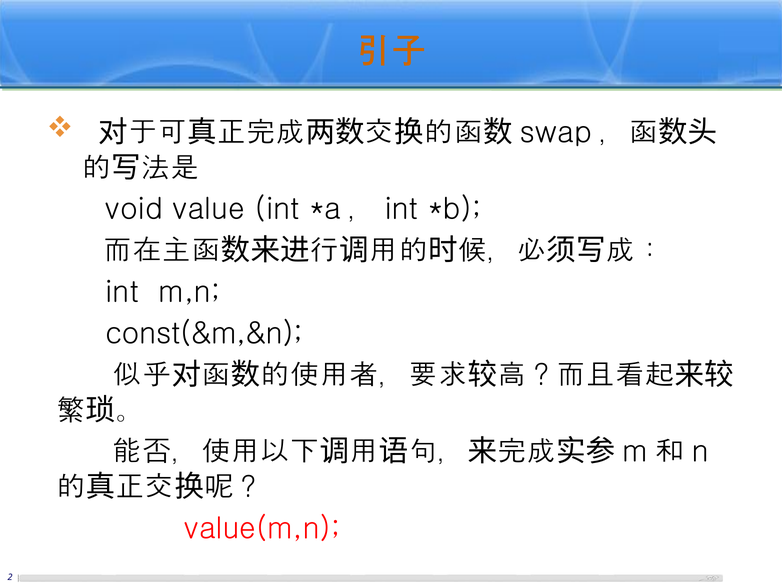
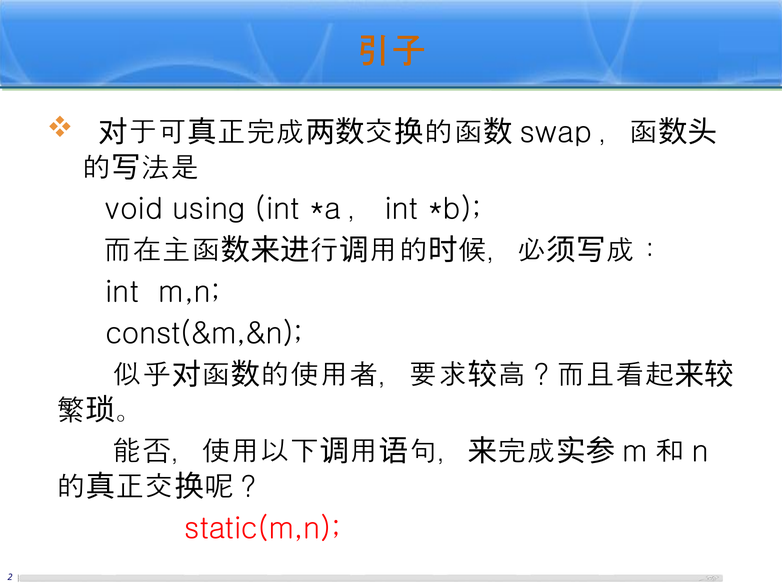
value: value -> using
value(m,n: value(m,n -> static(m,n
